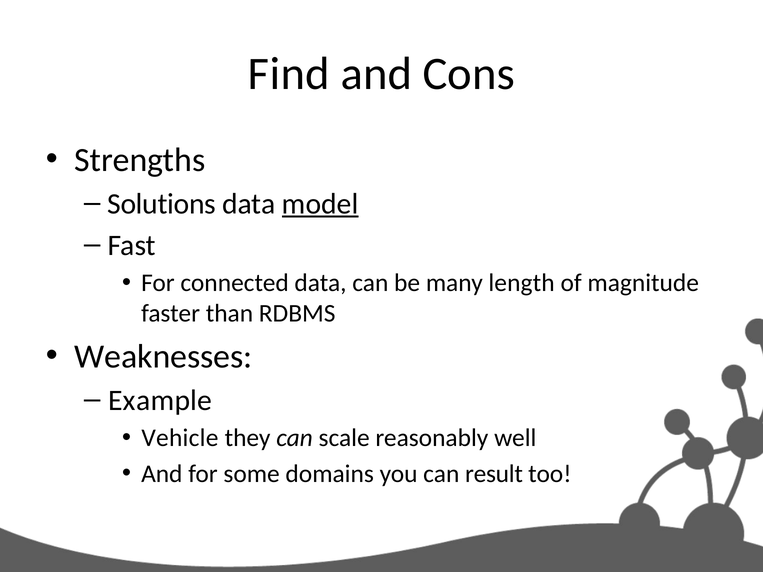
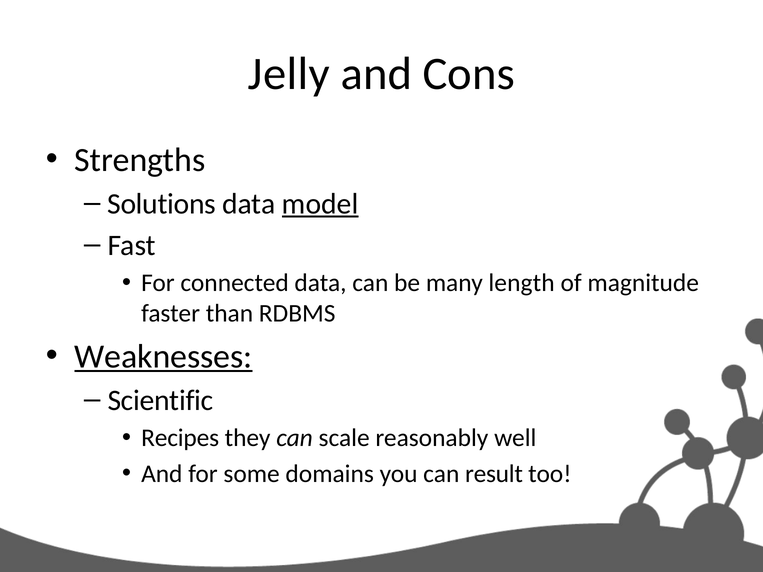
Find: Find -> Jelly
Weaknesses underline: none -> present
Example: Example -> Scientific
Vehicle: Vehicle -> Recipes
